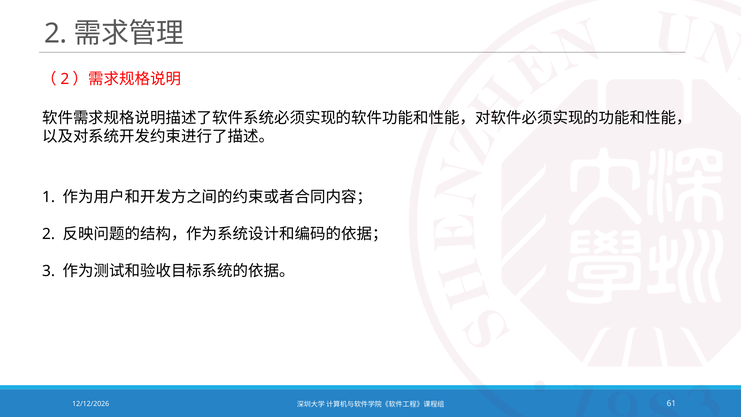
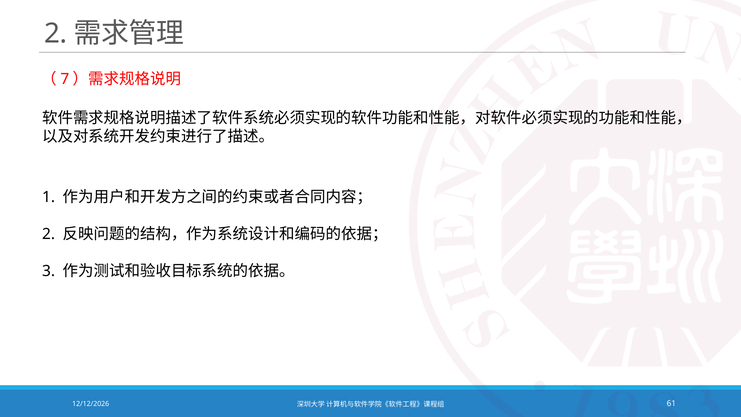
2 at (65, 79): 2 -> 7
